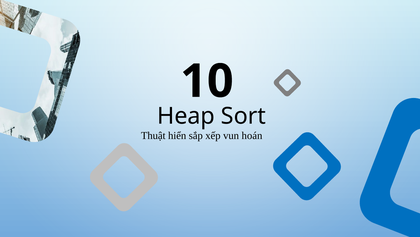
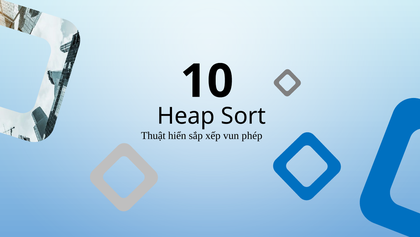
hoán: hoán -> phép
